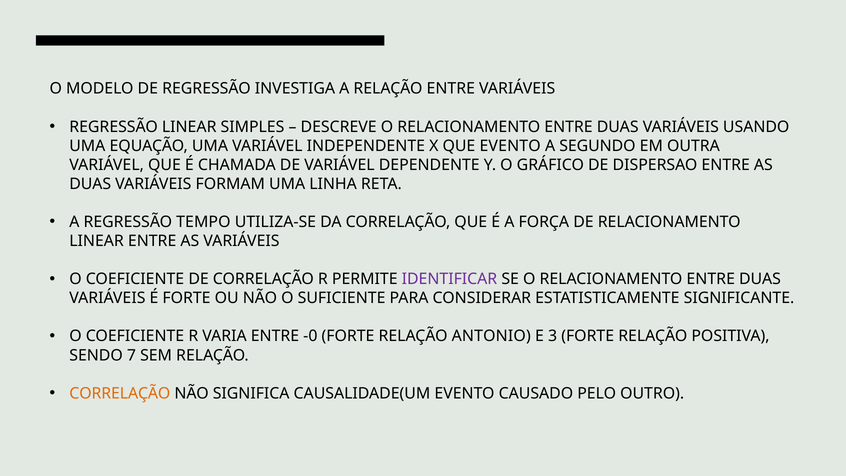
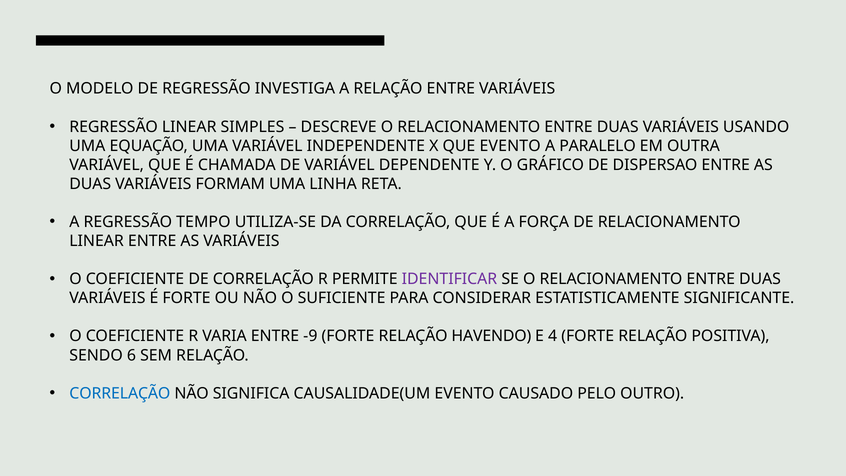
SEGUNDO: SEGUNDO -> PARALELO
-0: -0 -> -9
ANTONIO: ANTONIO -> HAVENDO
3: 3 -> 4
7: 7 -> 6
CORRELAÇÃO at (120, 393) colour: orange -> blue
